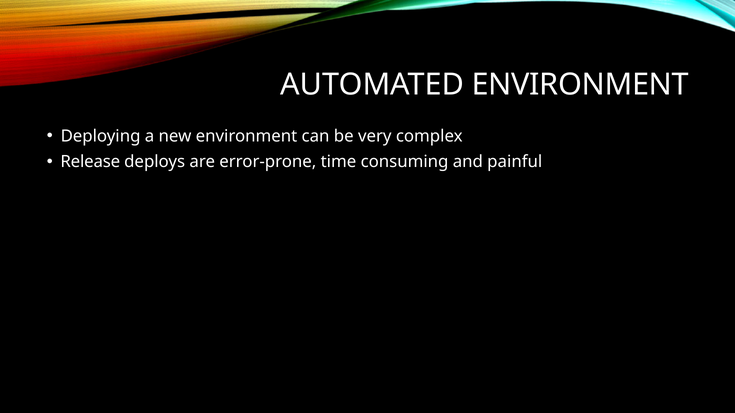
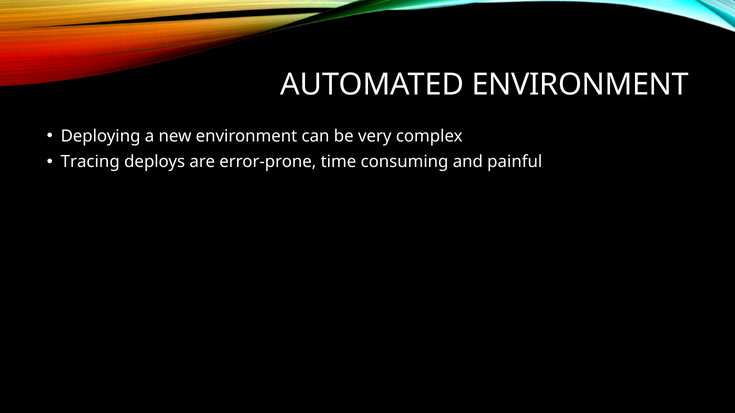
Release: Release -> Tracing
